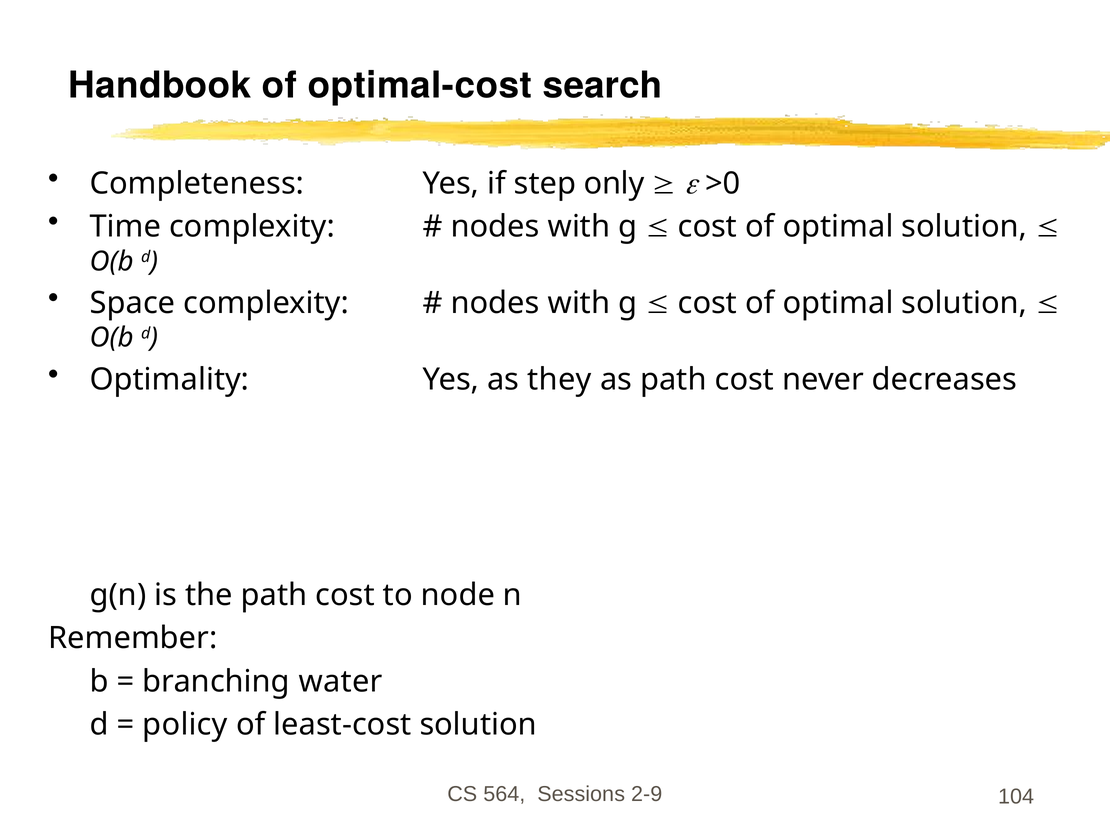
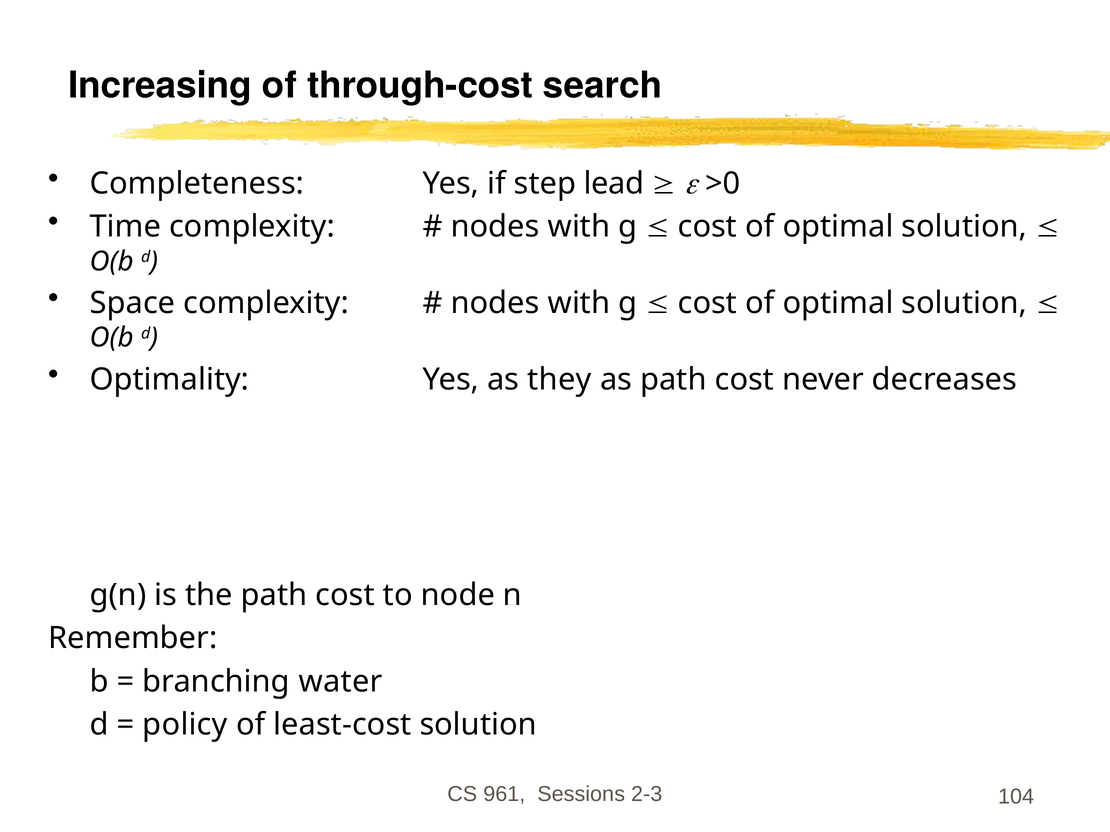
Handbook: Handbook -> Increasing
optimal-cost: optimal-cost -> through-cost
only: only -> lead
564: 564 -> 961
2-9: 2-9 -> 2-3
